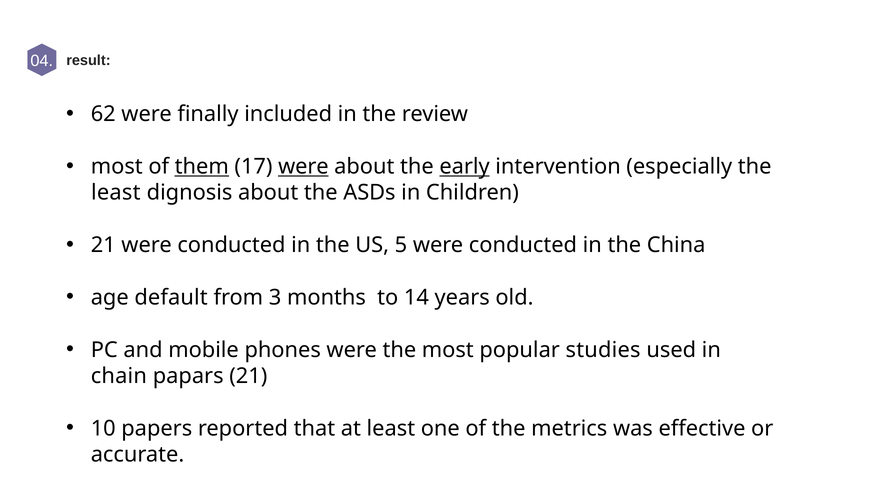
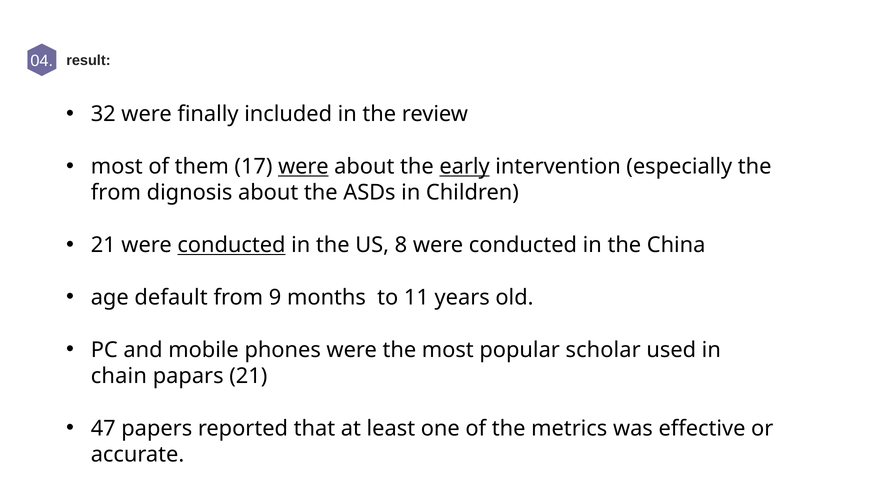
62: 62 -> 32
them underline: present -> none
least at (116, 193): least -> from
conducted at (231, 245) underline: none -> present
5: 5 -> 8
3: 3 -> 9
14: 14 -> 11
studies: studies -> scholar
10: 10 -> 47
